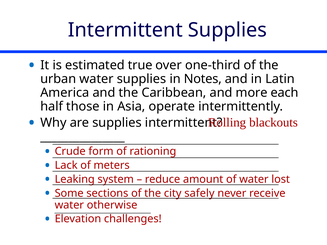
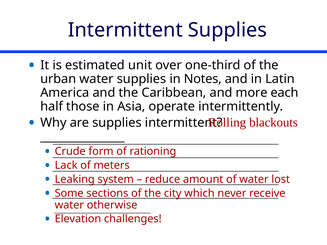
true: true -> unit
safely: safely -> which
